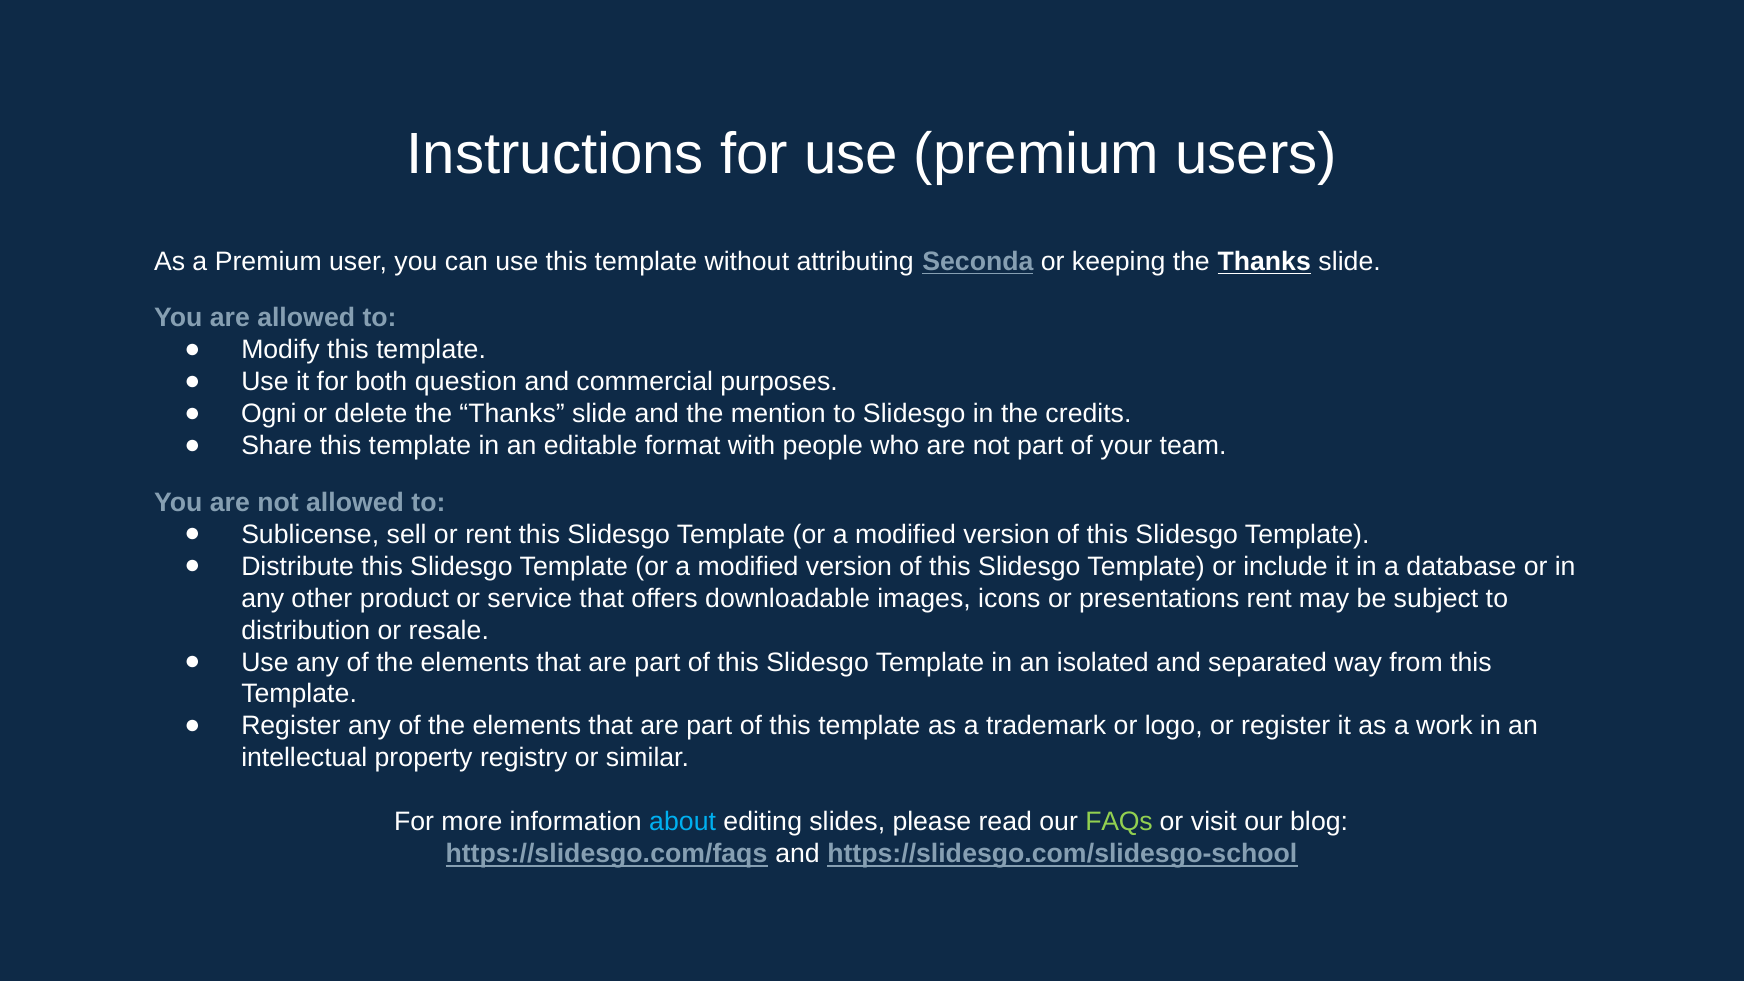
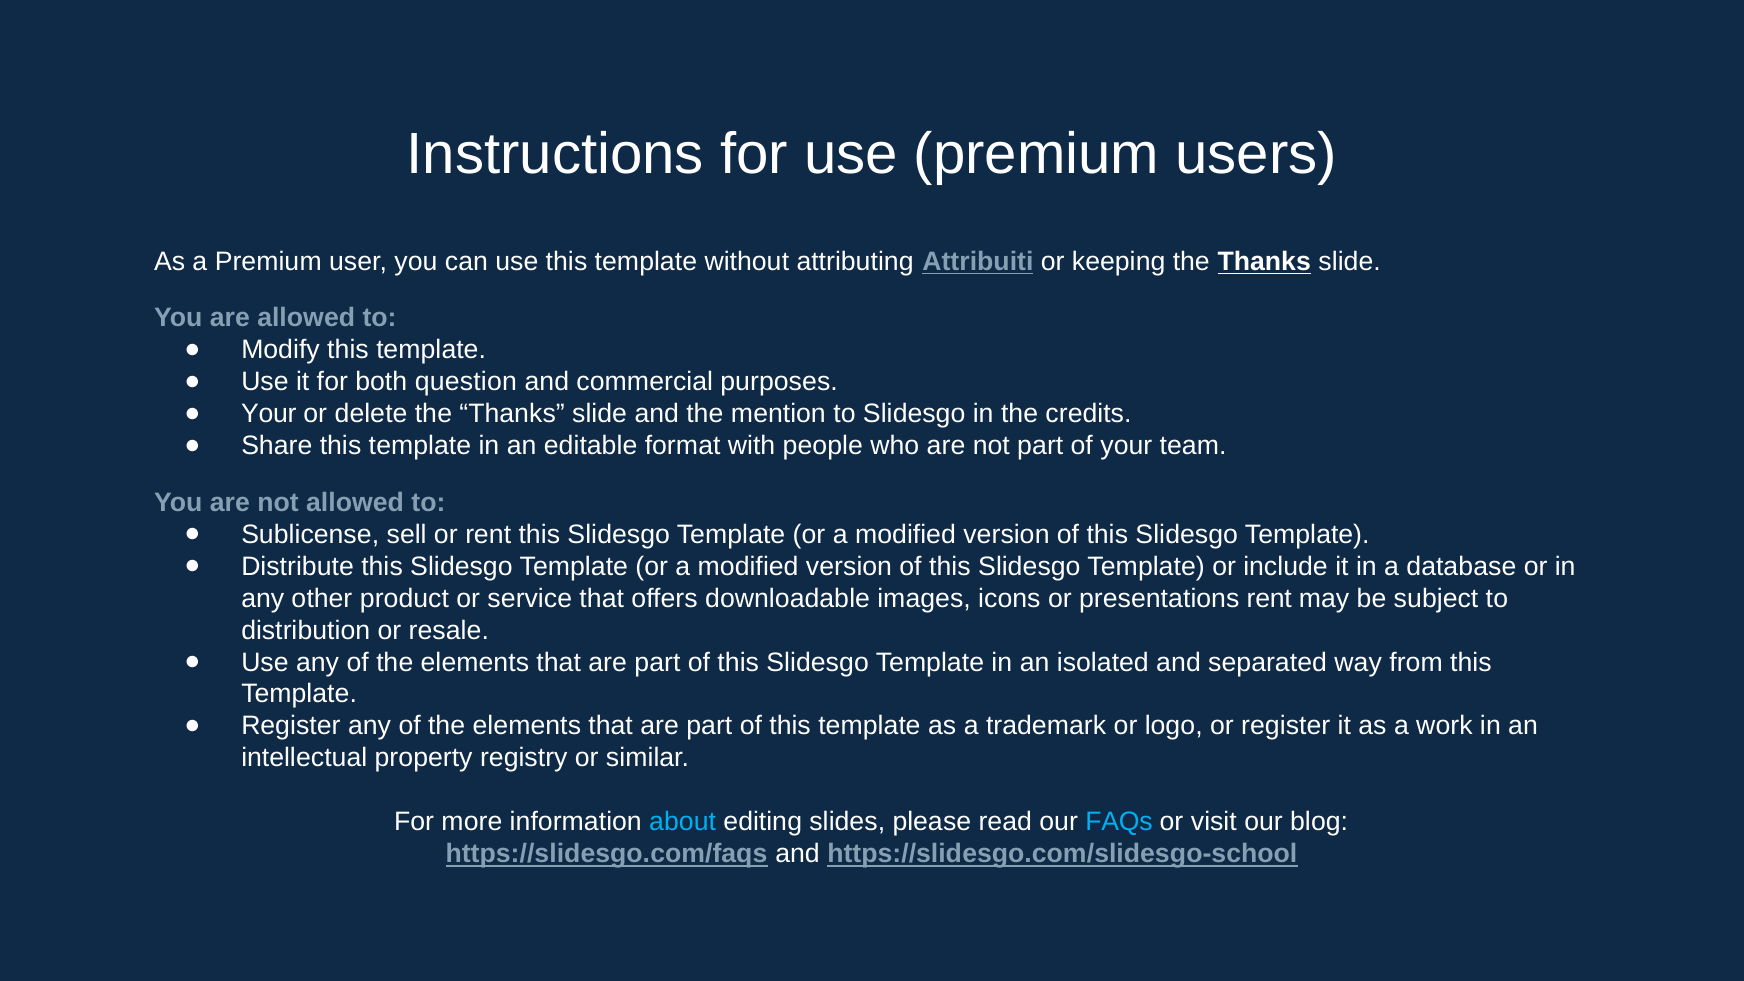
Seconda: Seconda -> Attribuiti
Ogni at (269, 414): Ogni -> Your
FAQs colour: light green -> light blue
